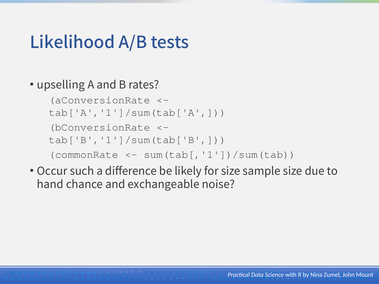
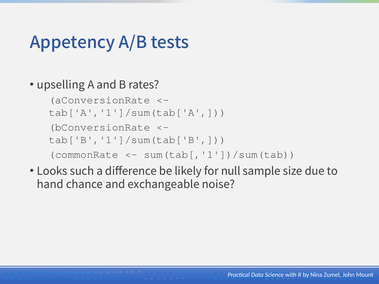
Likelihood: Likelihood -> Appetency
Occur: Occur -> Looks
for size: size -> null
